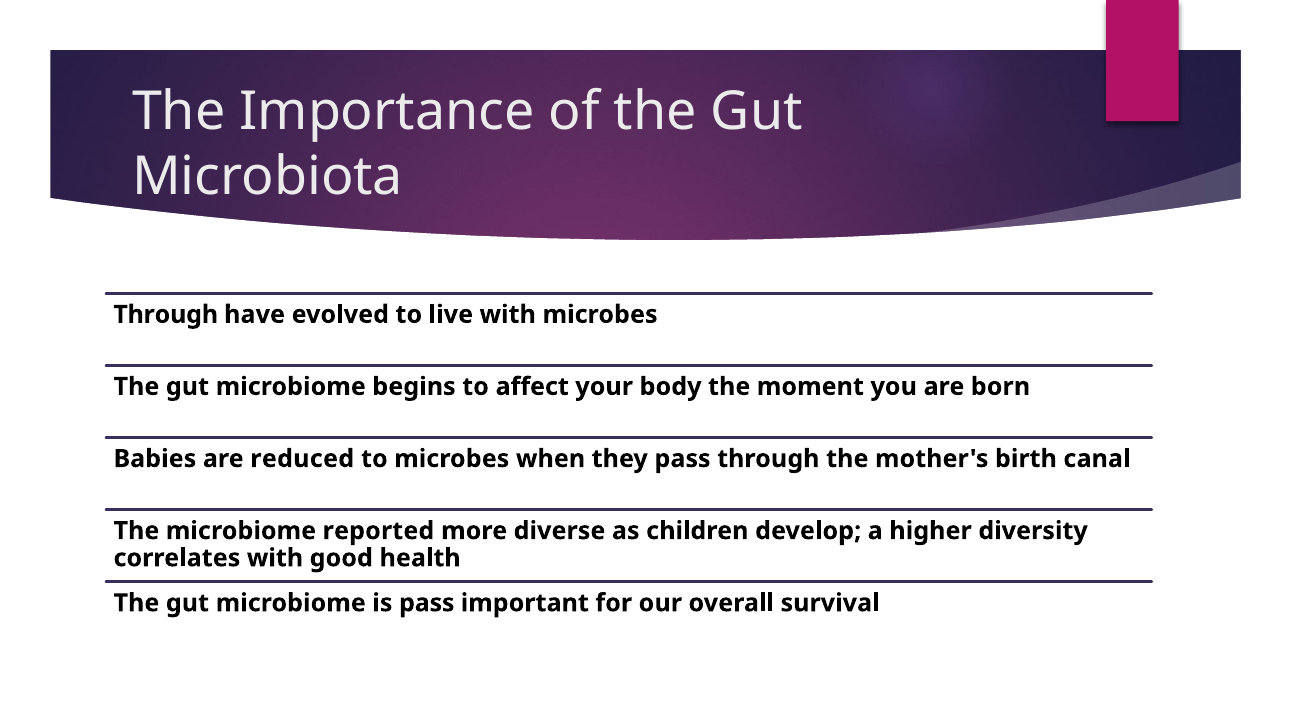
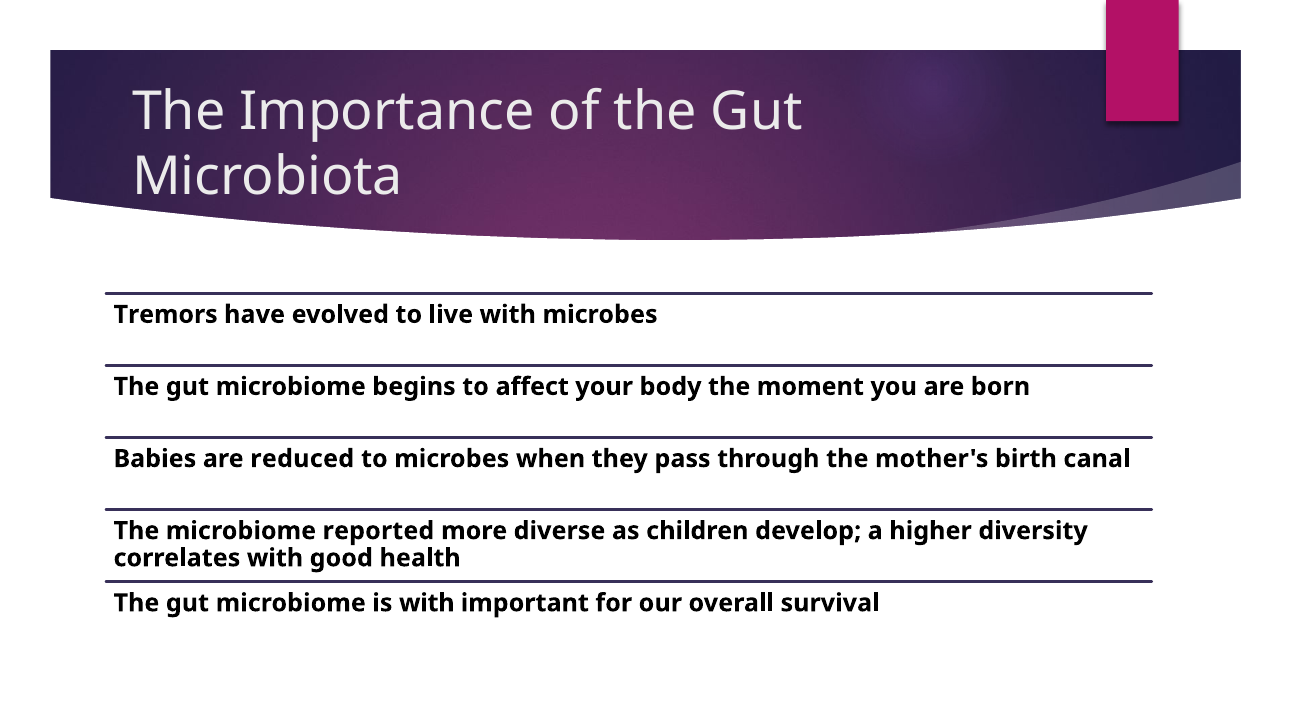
Through at (166, 314): Through -> Tremors
is pass: pass -> with
